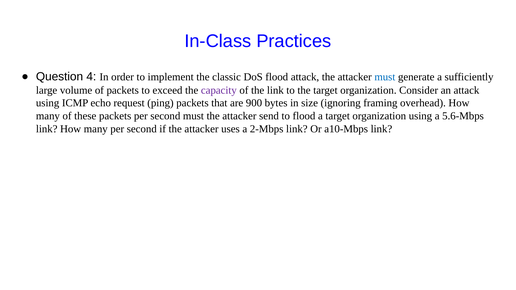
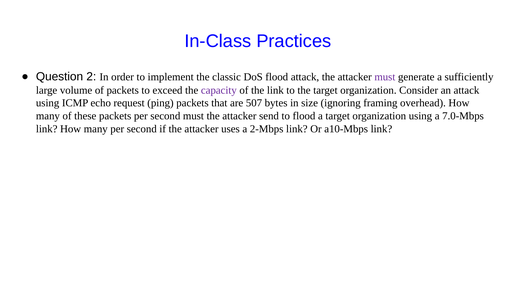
4: 4 -> 2
must at (385, 77) colour: blue -> purple
900: 900 -> 507
5.6-Mbps: 5.6-Mbps -> 7.0-Mbps
